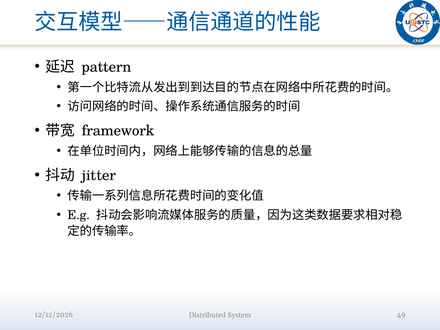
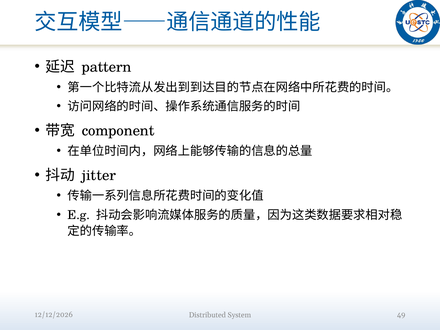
framework: framework -> component
